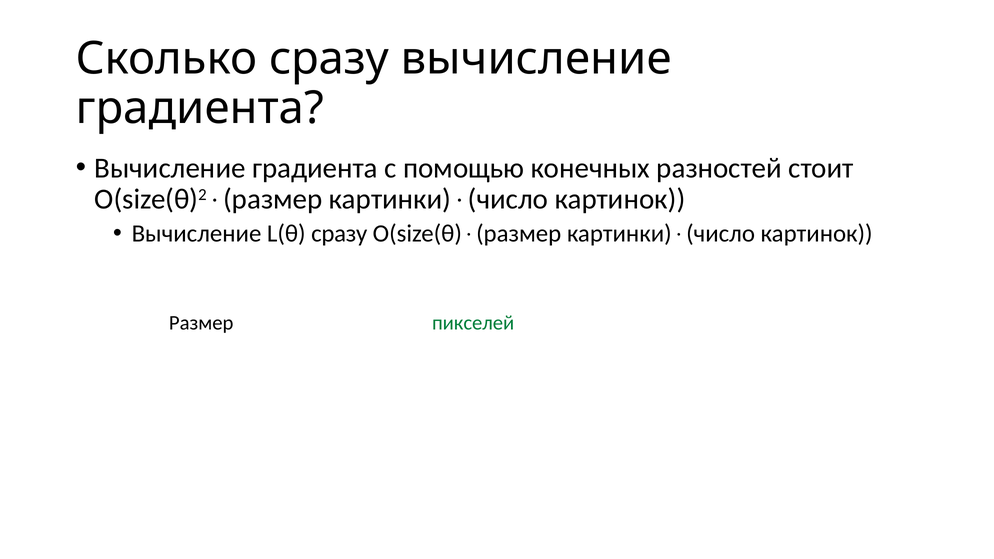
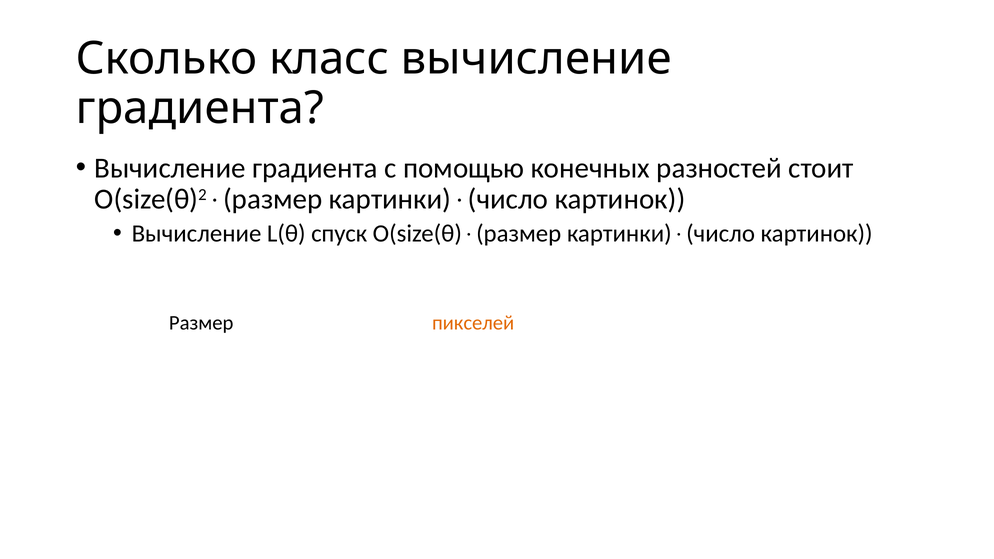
Сколько сразу: сразу -> класс
L(θ сразу: сразу -> спуск
пикселей colour: green -> orange
